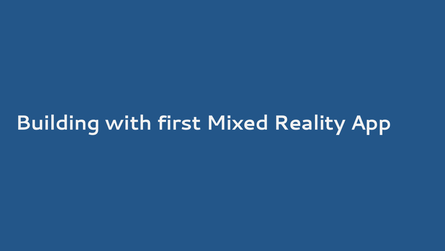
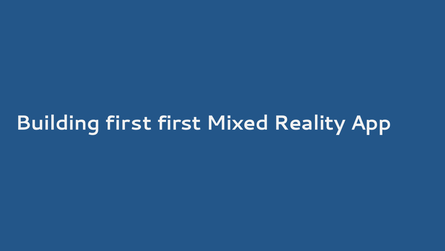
Building with: with -> first
